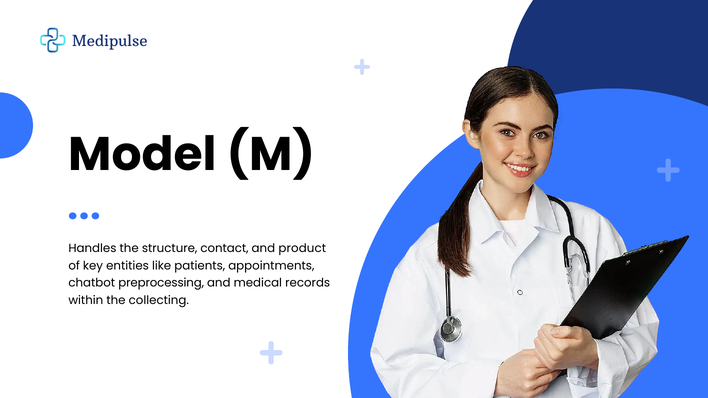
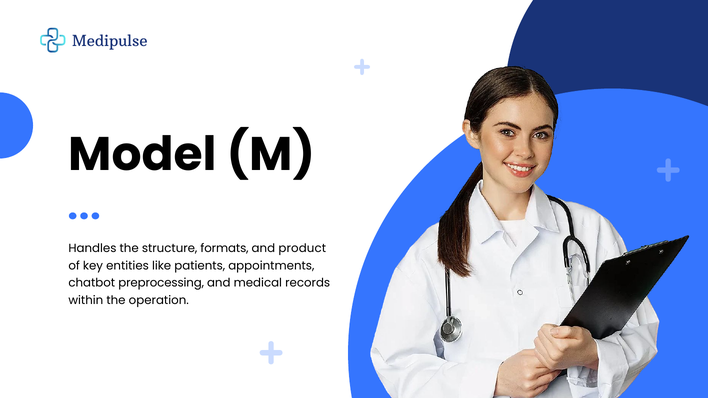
contact: contact -> formats
collecting: collecting -> operation
